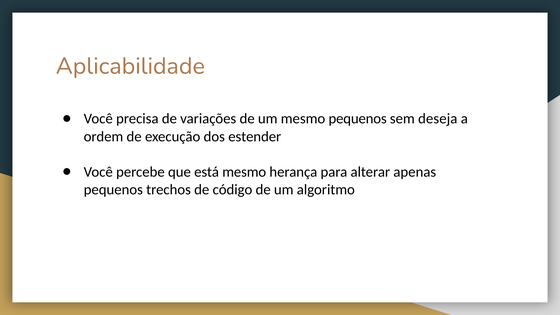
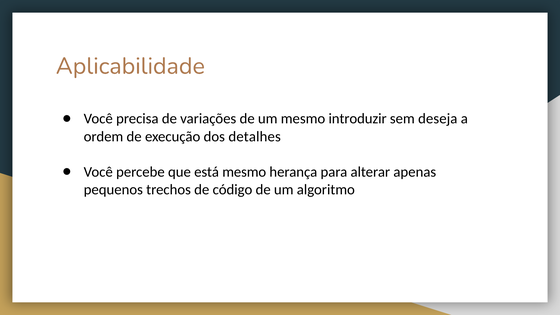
mesmo pequenos: pequenos -> introduzir
estender: estender -> detalhes
